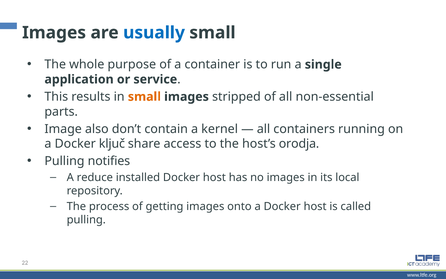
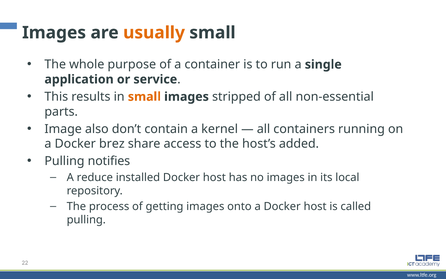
usually colour: blue -> orange
ključ: ključ -> brez
orodja: orodja -> added
